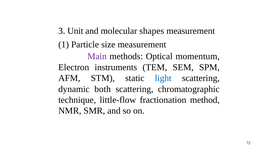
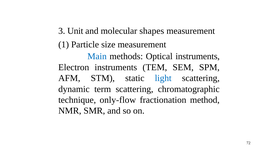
Main colour: purple -> blue
Optical momentum: momentum -> instruments
both: both -> term
little-flow: little-flow -> only-flow
